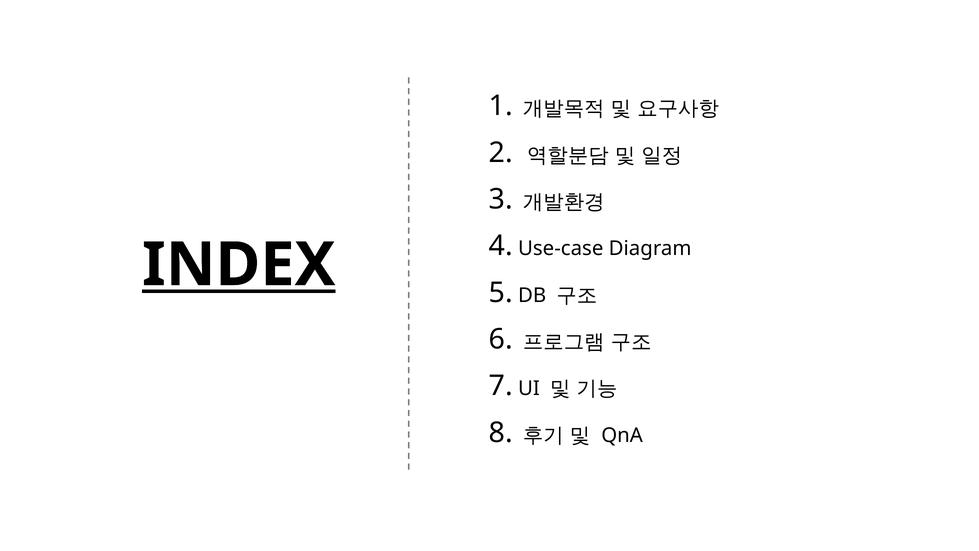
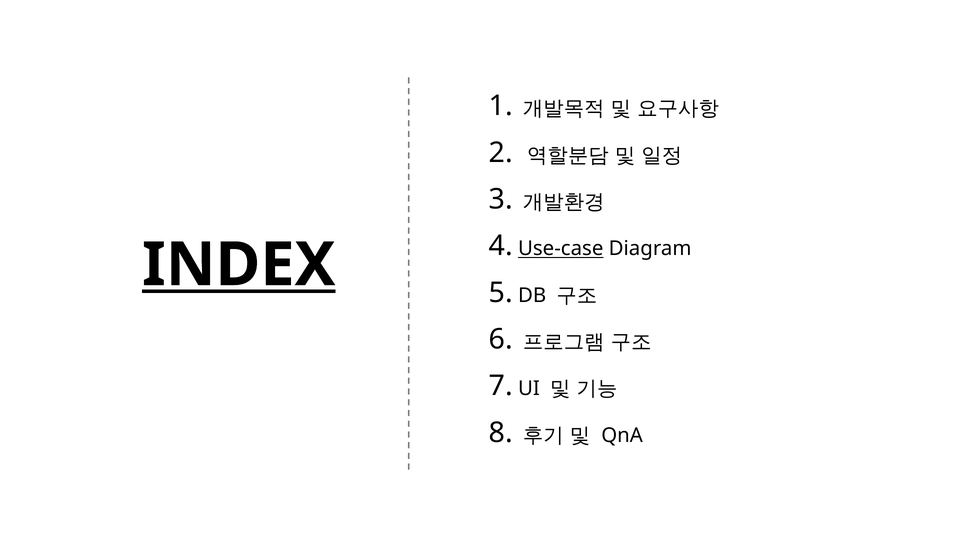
Use-case underline: none -> present
